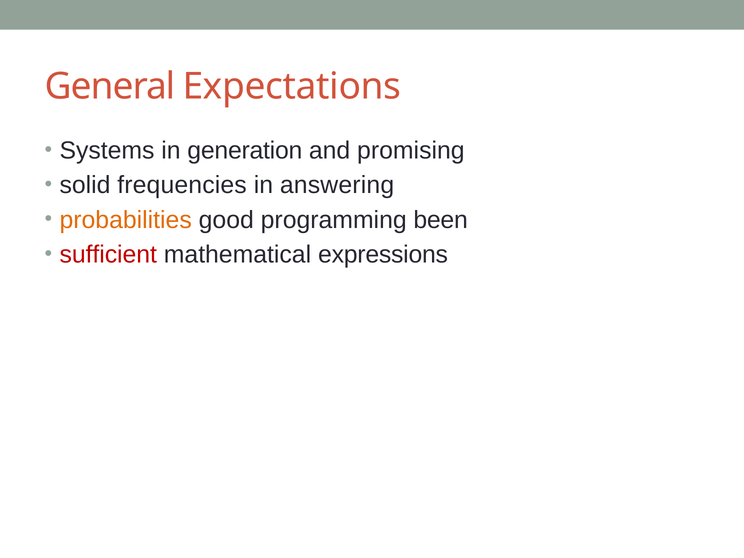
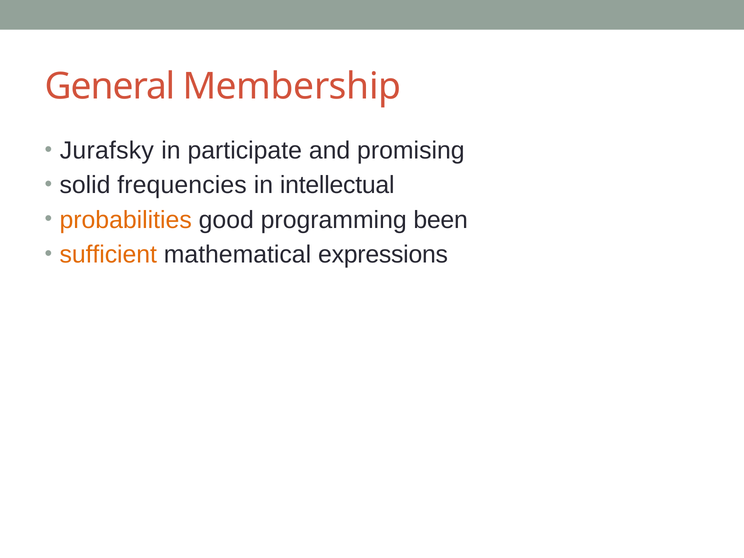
Expectations: Expectations -> Membership
Systems: Systems -> Jurafsky
generation: generation -> participate
answering: answering -> intellectual
sufficient colour: red -> orange
